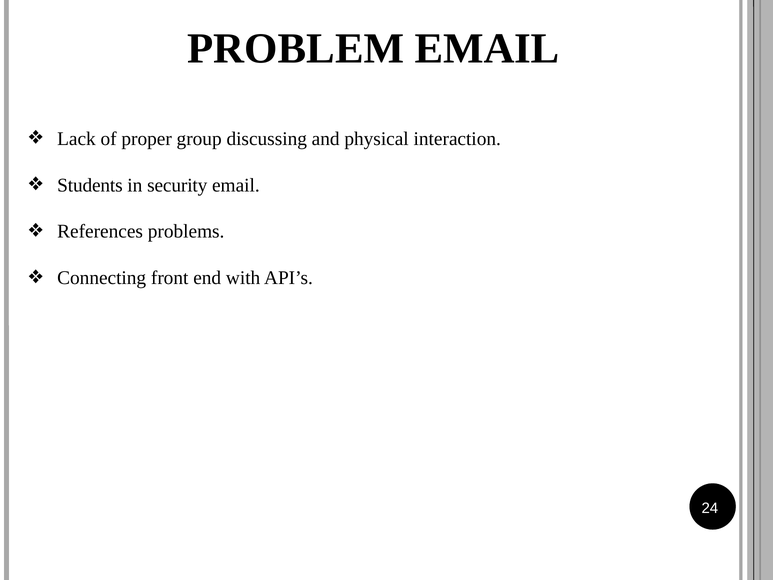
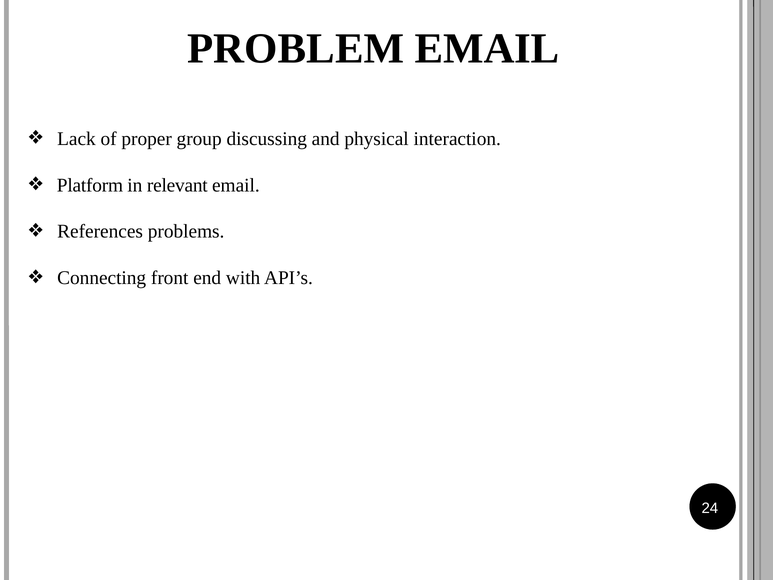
Students: Students -> Platform
security: security -> relevant
